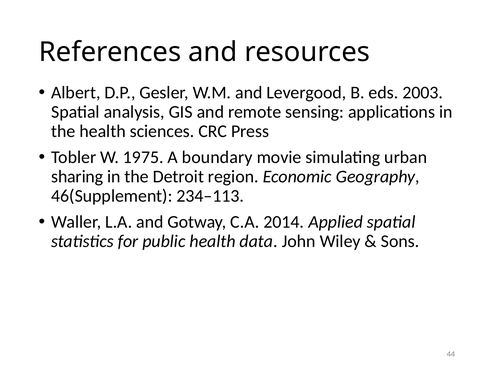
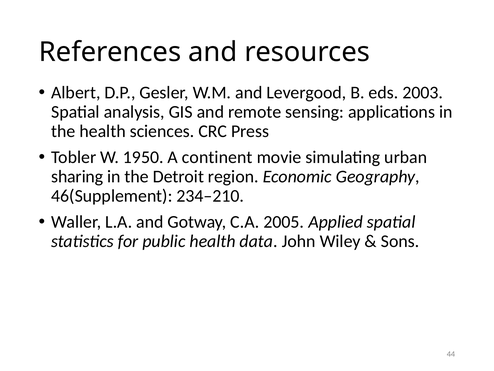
1975: 1975 -> 1950
boundary: boundary -> continent
234–113: 234–113 -> 234–210
2014: 2014 -> 2005
